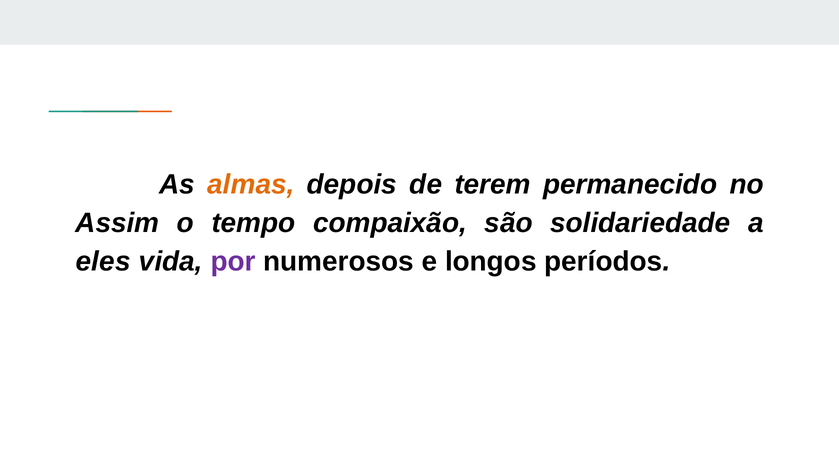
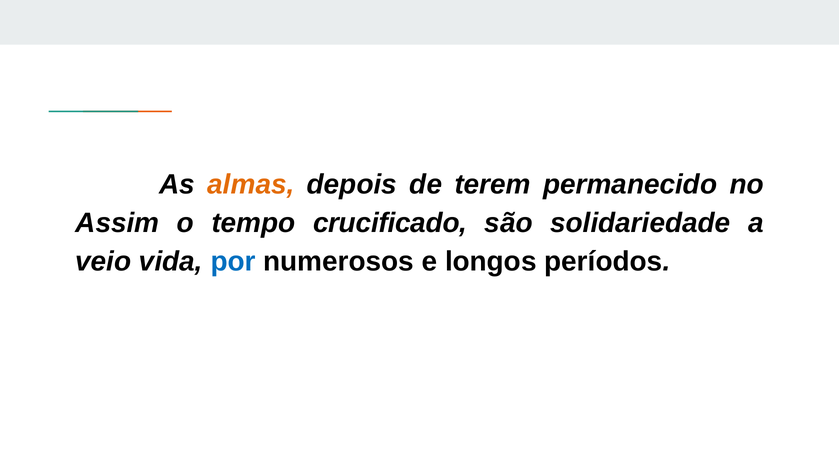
compaixão: compaixão -> crucificado
eles: eles -> veio
por colour: purple -> blue
